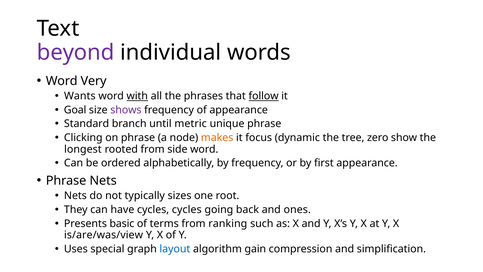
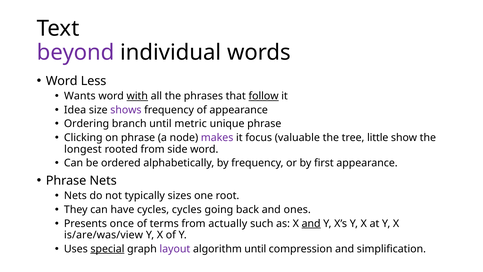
Very: Very -> Less
Goal: Goal -> Idea
Standard: Standard -> Ordering
makes colour: orange -> purple
dynamic: dynamic -> valuable
zero: zero -> little
basic: basic -> once
ranking: ranking -> actually
and at (311, 223) underline: none -> present
special underline: none -> present
layout colour: blue -> purple
algorithm gain: gain -> until
